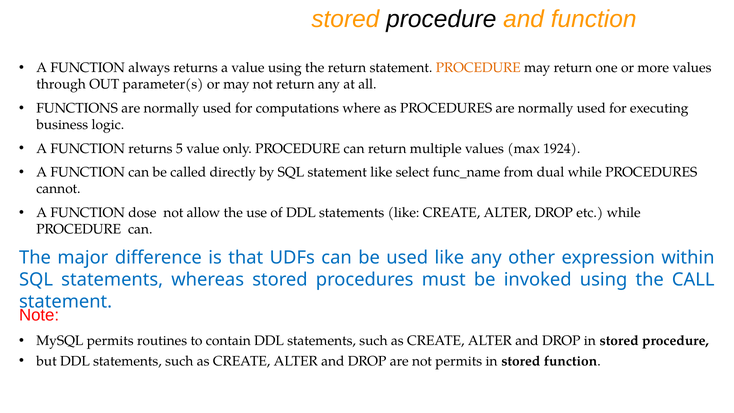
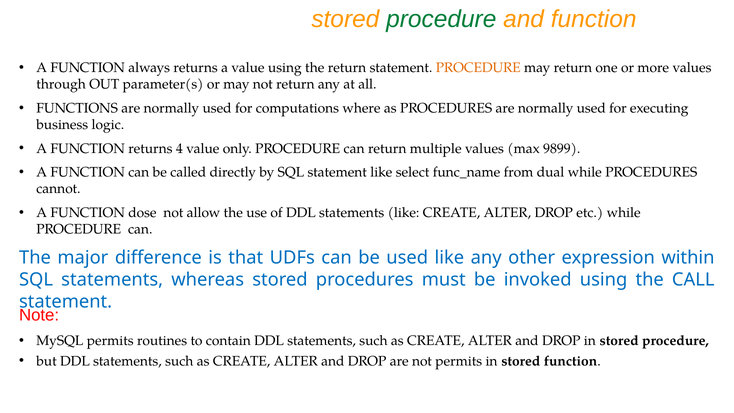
procedure at (441, 19) colour: black -> green
5: 5 -> 4
1924: 1924 -> 9899
